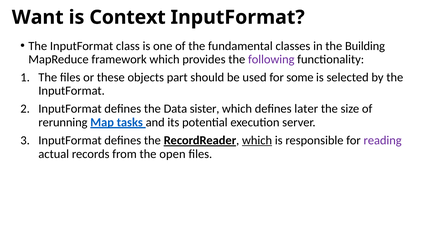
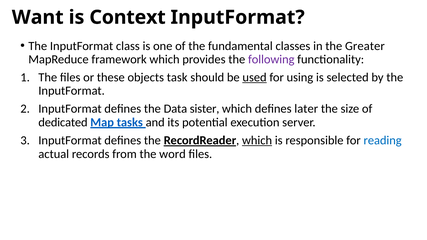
Building: Building -> Greater
part: part -> task
used underline: none -> present
some: some -> using
rerunning: rerunning -> dedicated
reading colour: purple -> blue
open: open -> word
